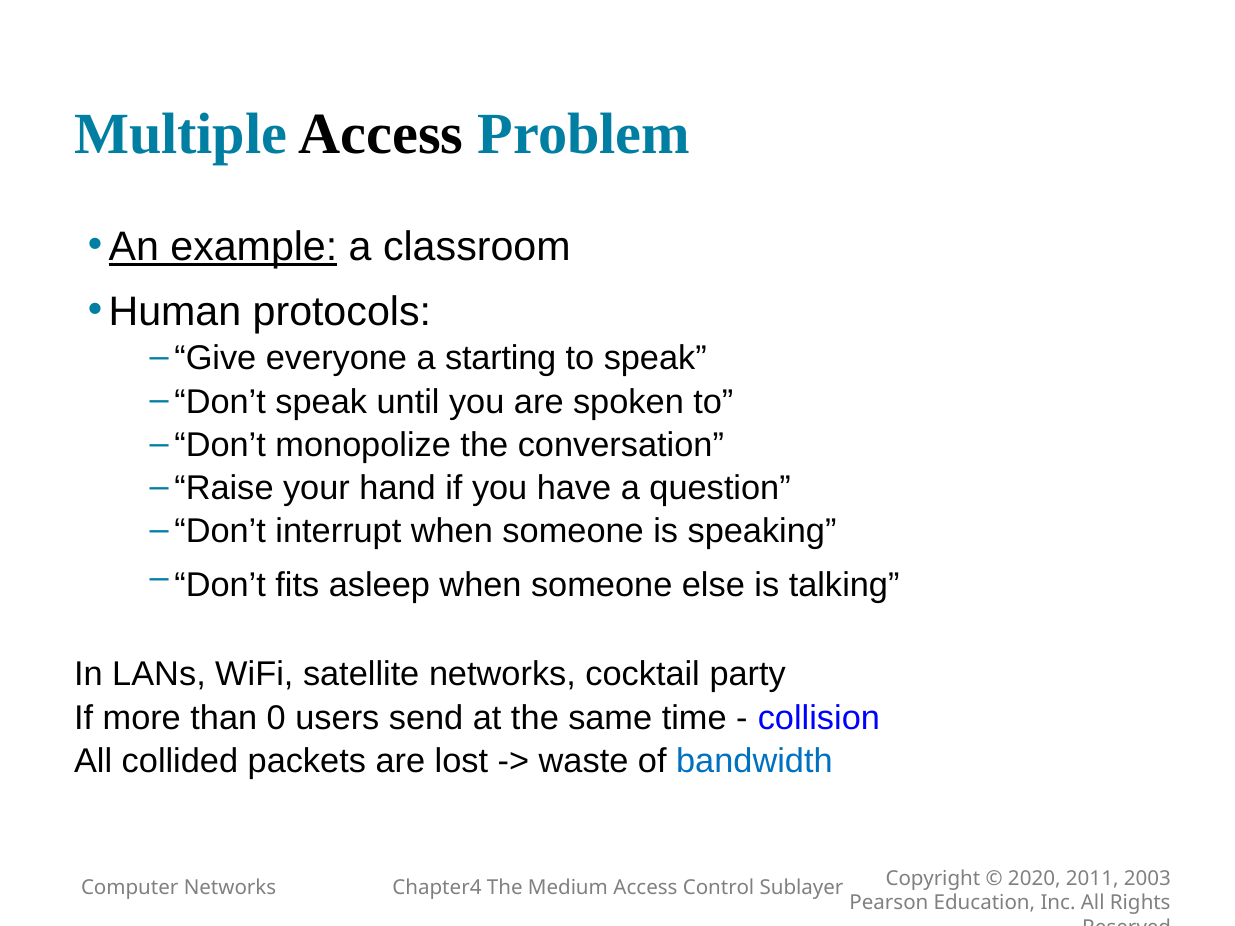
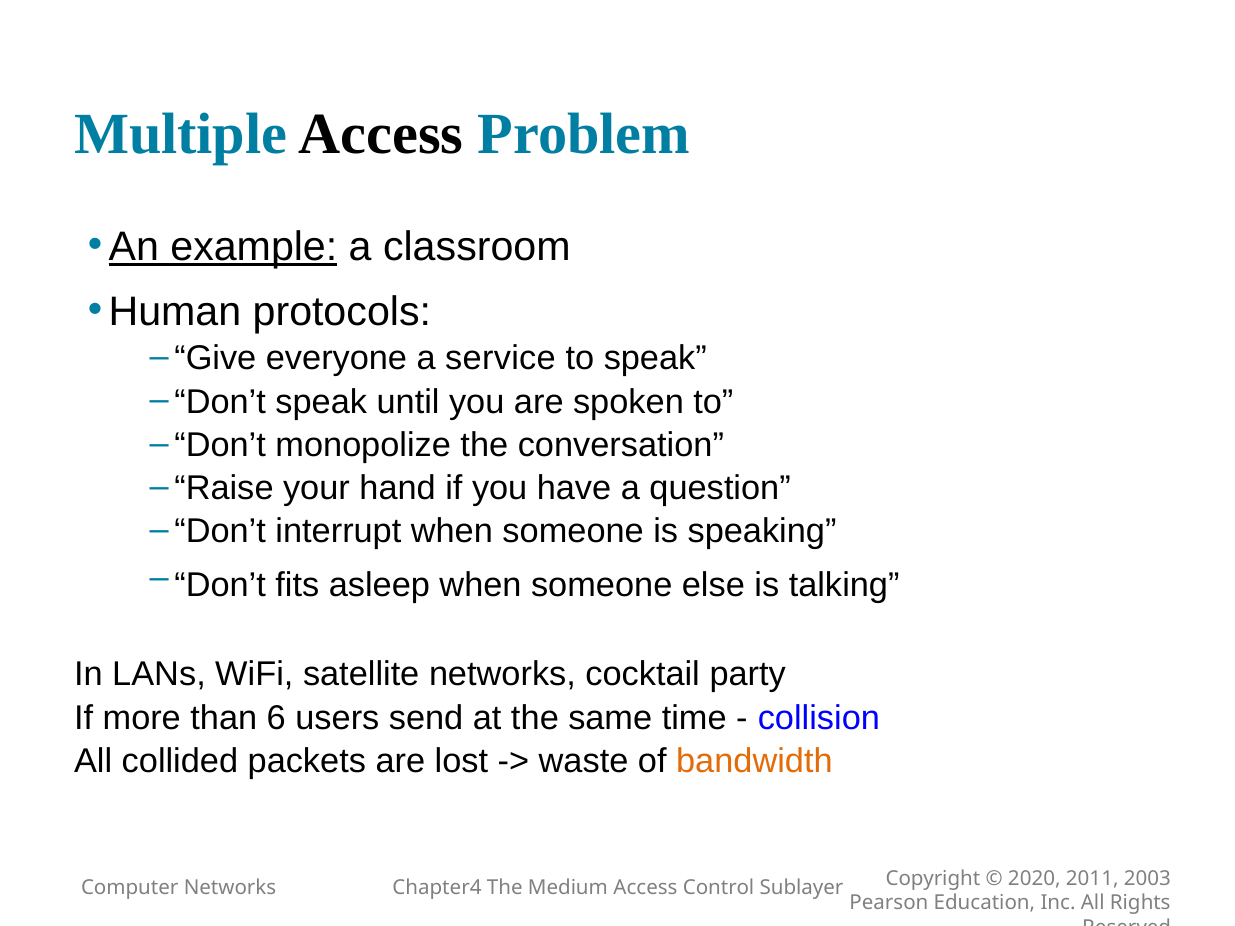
starting: starting -> service
0: 0 -> 6
bandwidth colour: blue -> orange
